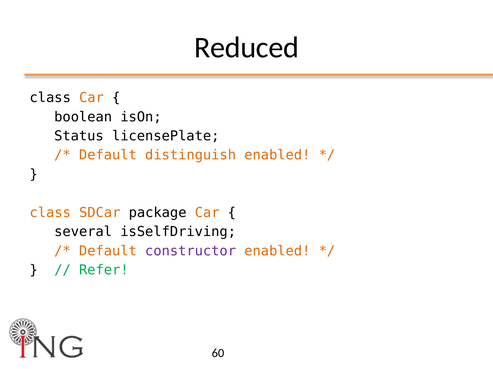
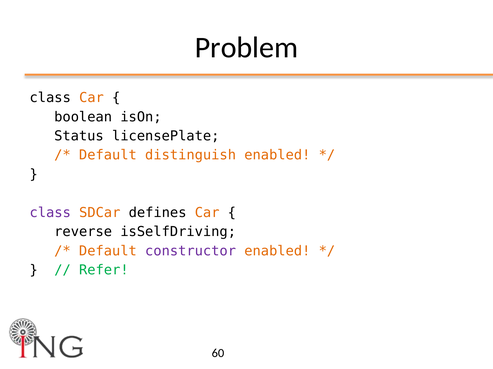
Reduced: Reduced -> Problem
class at (50, 213) colour: orange -> purple
package: package -> defines
several: several -> reverse
